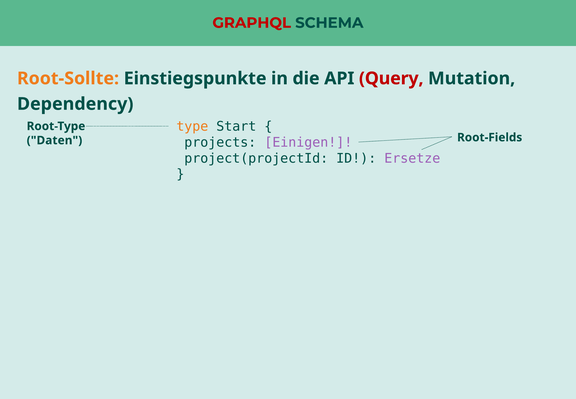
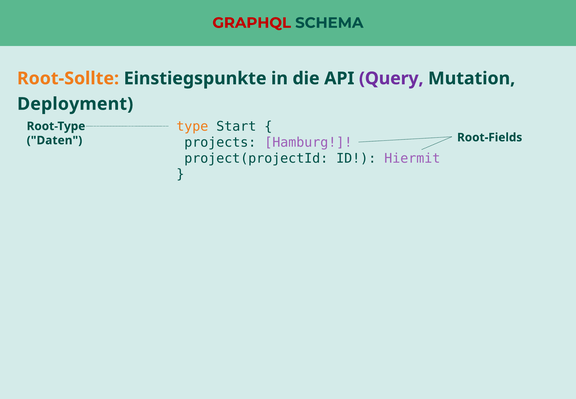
Query colour: red -> purple
Dependency: Dependency -> Deployment
Einigen: Einigen -> Hamburg
Ersetze: Ersetze -> Hiermit
